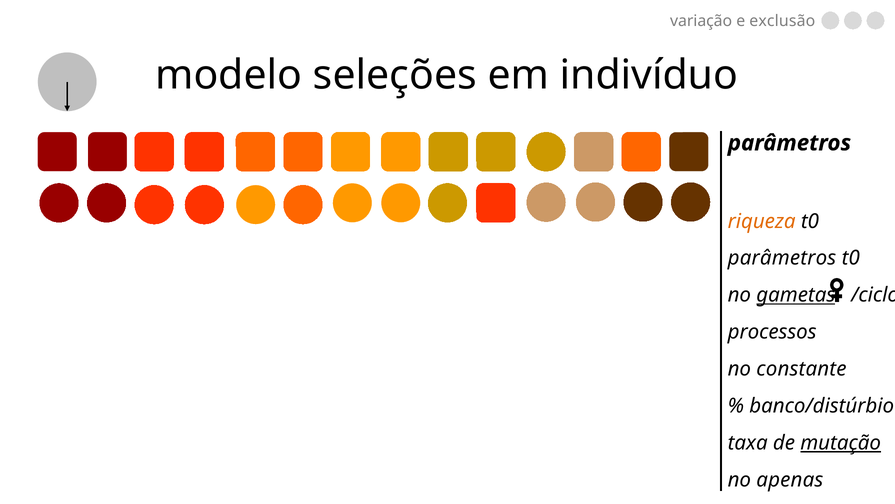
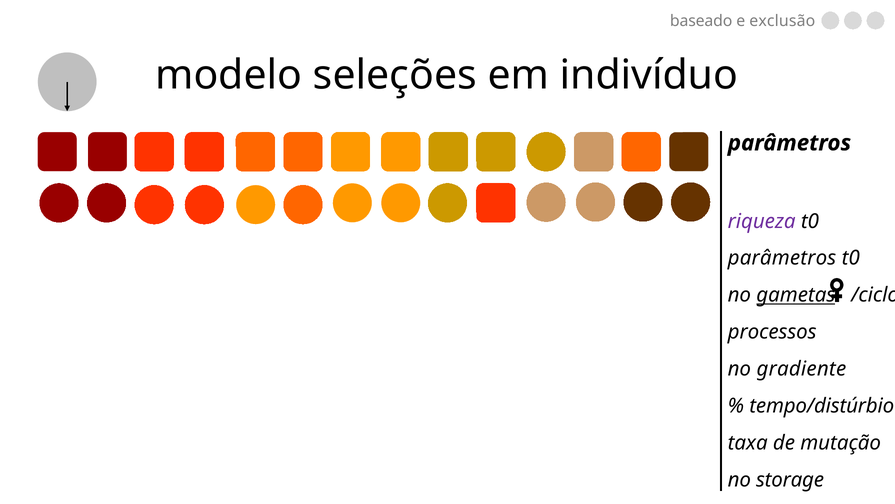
variação: variação -> baseado
riqueza colour: orange -> purple
constante: constante -> gradiente
banco/distúrbio: banco/distúrbio -> tempo/distúrbio
mutação underline: present -> none
apenas: apenas -> storage
